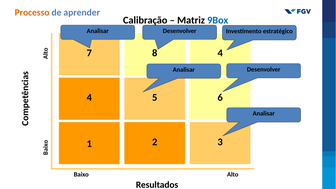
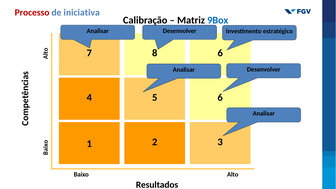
Processo colour: orange -> red
aprender: aprender -> iniciativa
8 4: 4 -> 6
